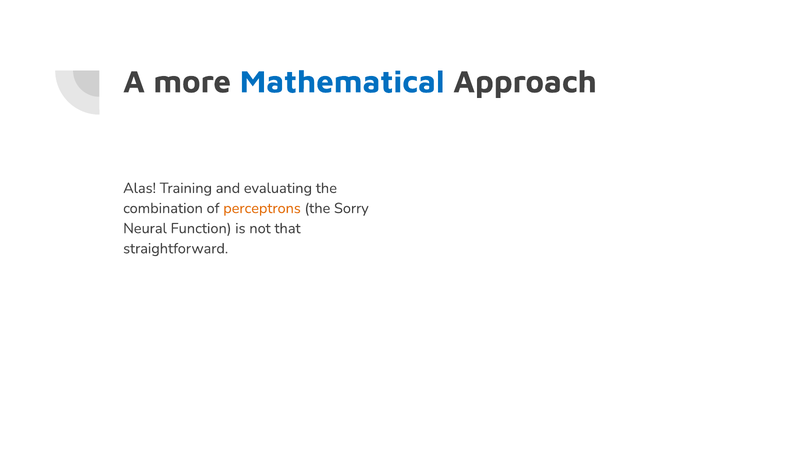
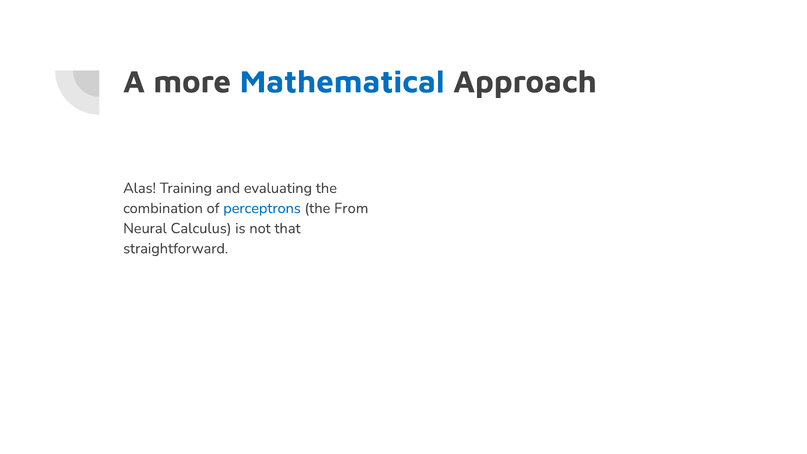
perceptrons colour: orange -> blue
Sorry: Sorry -> From
Function: Function -> Calculus
